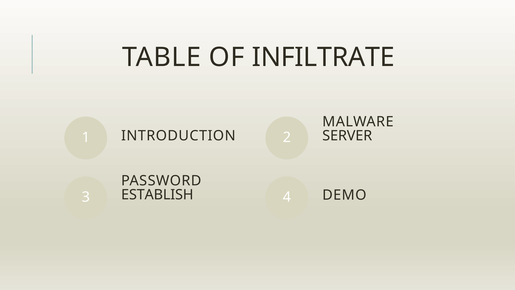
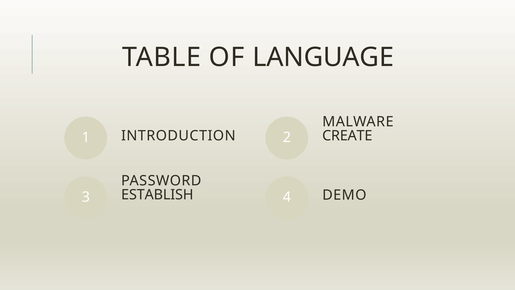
INFILTRATE: INFILTRATE -> LANGUAGE
SERVER: SERVER -> CREATE
